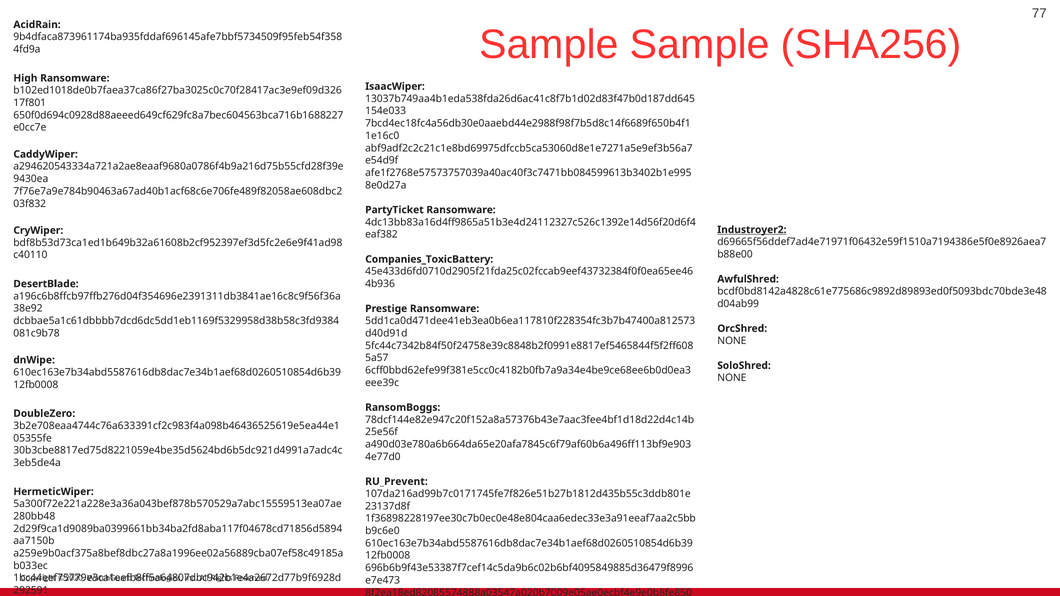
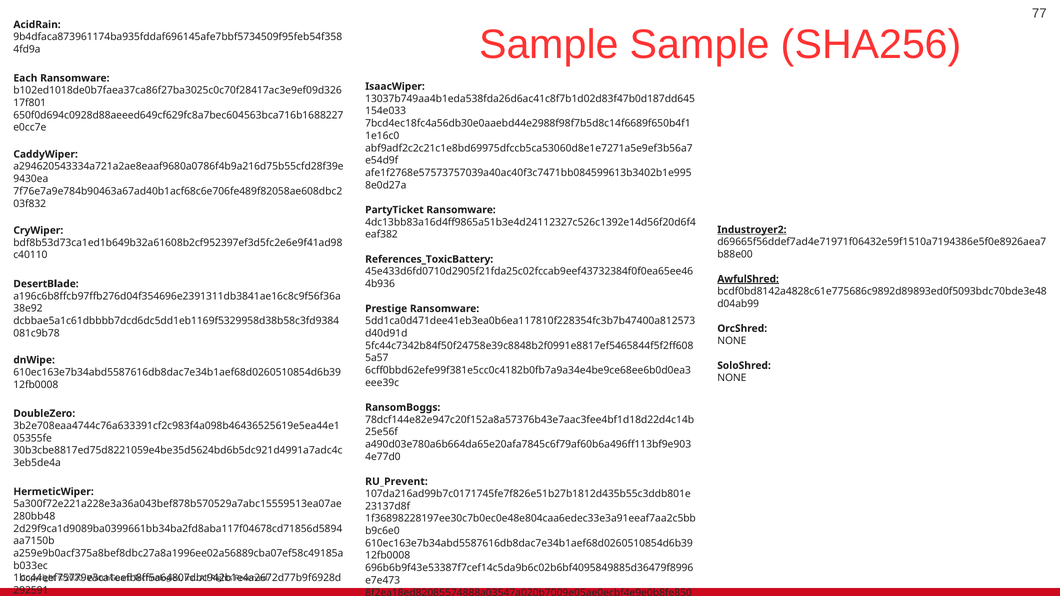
High: High -> Each
Companies_ToxicBattery: Companies_ToxicBattery -> References_ToxicBattery
AwfulShred underline: none -> present
